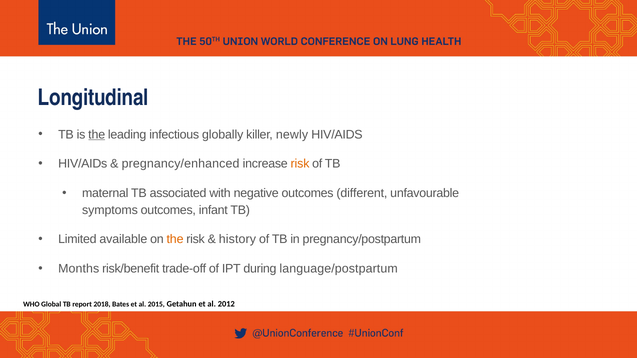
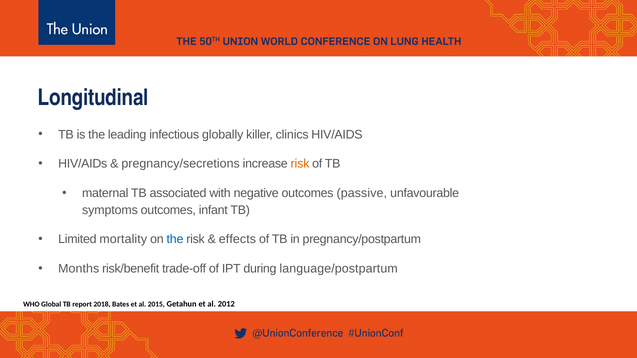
the at (97, 135) underline: present -> none
newly: newly -> clinics
pregnancy/enhanced: pregnancy/enhanced -> pregnancy/secretions
different: different -> passive
available: available -> mortality
the at (175, 240) colour: orange -> blue
history: history -> effects
